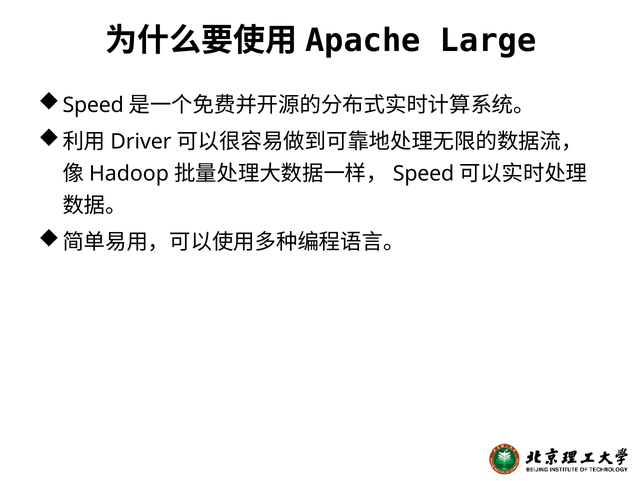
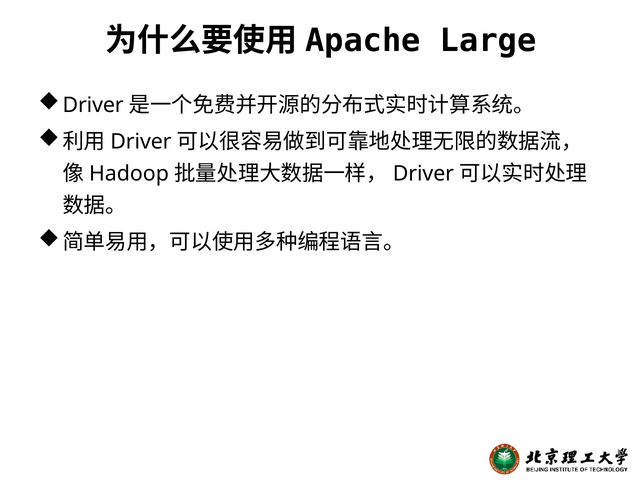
Speed at (93, 105): Speed -> Driver
Speed at (424, 174): Speed -> Driver
